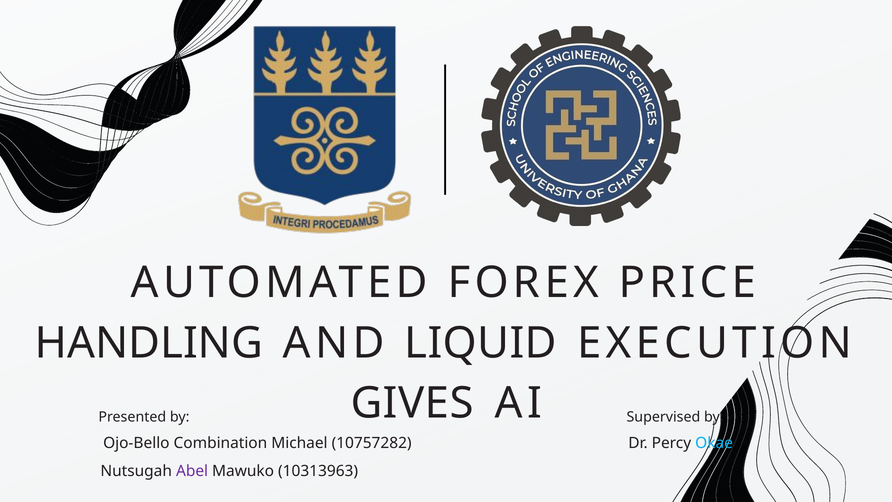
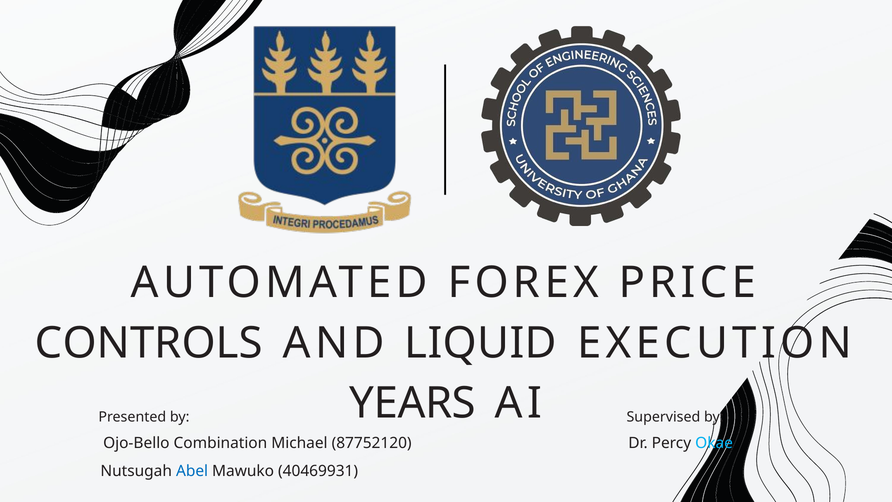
HANDLING: HANDLING -> CONTROLS
GIVES: GIVES -> YEARS
10757282: 10757282 -> 87752120
Abel colour: purple -> blue
10313963: 10313963 -> 40469931
